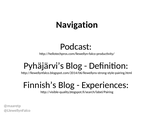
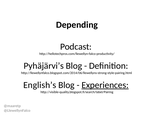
Navigation: Navigation -> Depending
Finnish’s: Finnish’s -> English’s
Experiences underline: none -> present
